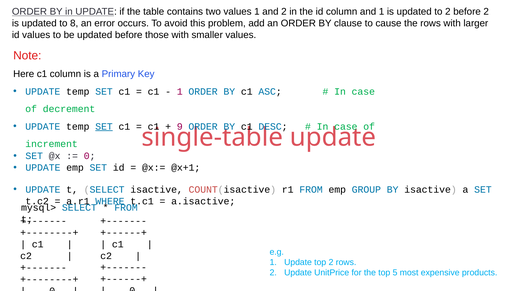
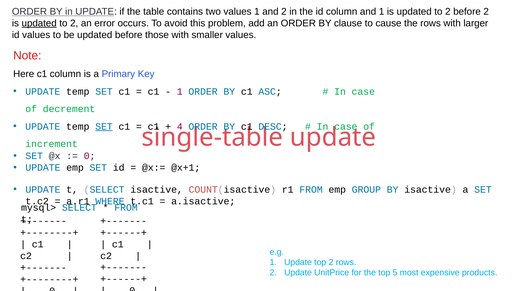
updated at (39, 23) underline: none -> present
8 at (74, 23): 8 -> 2
9: 9 -> 4
